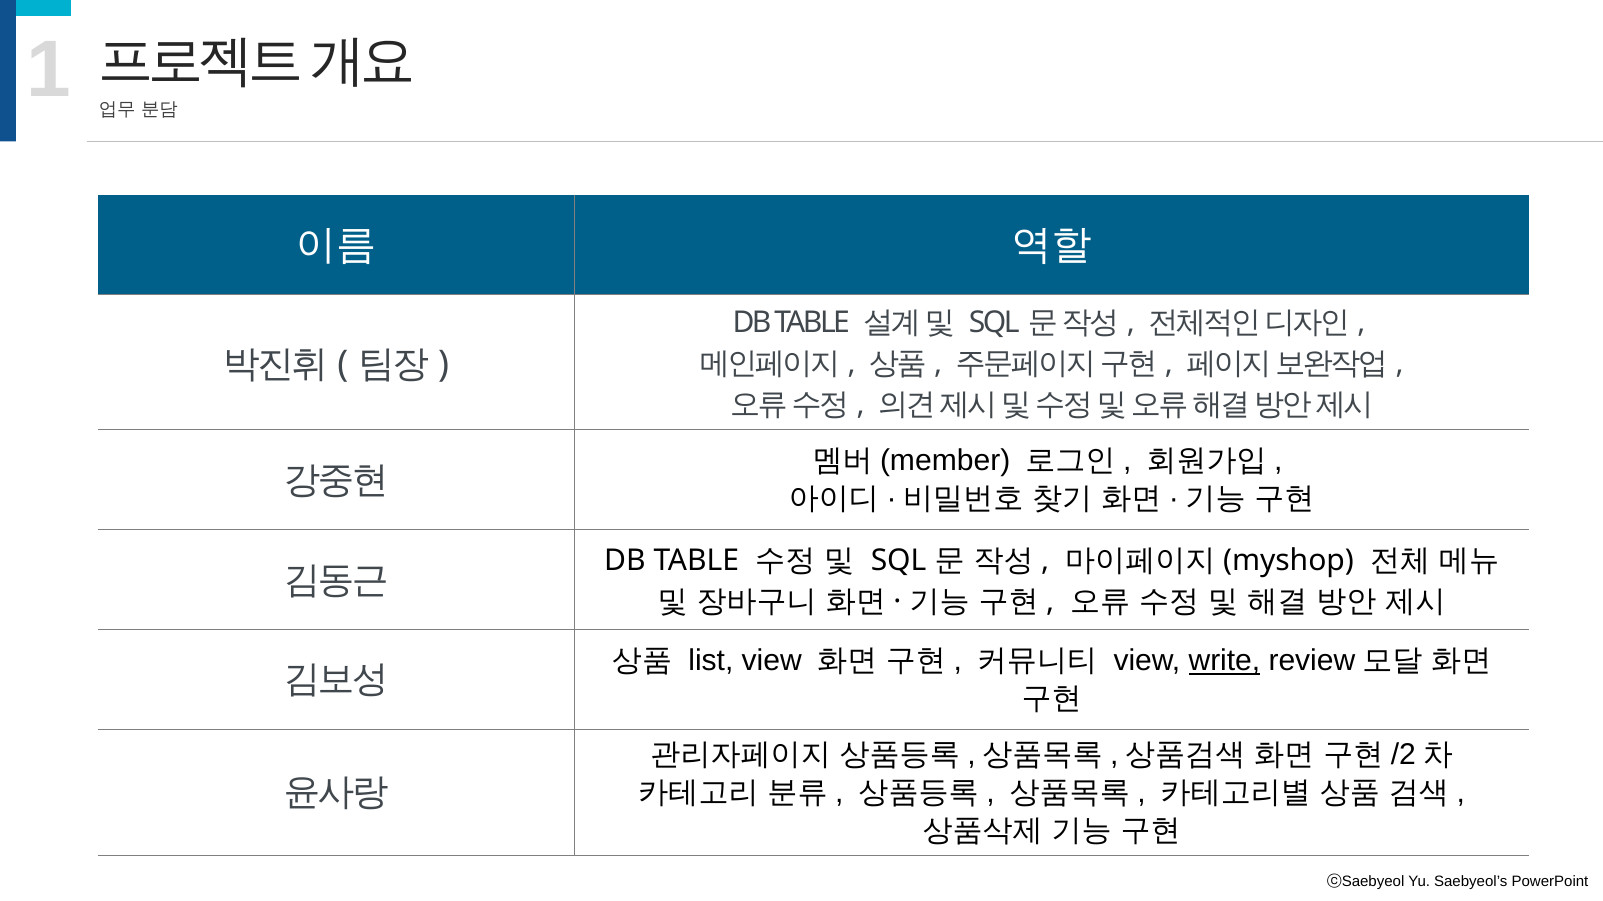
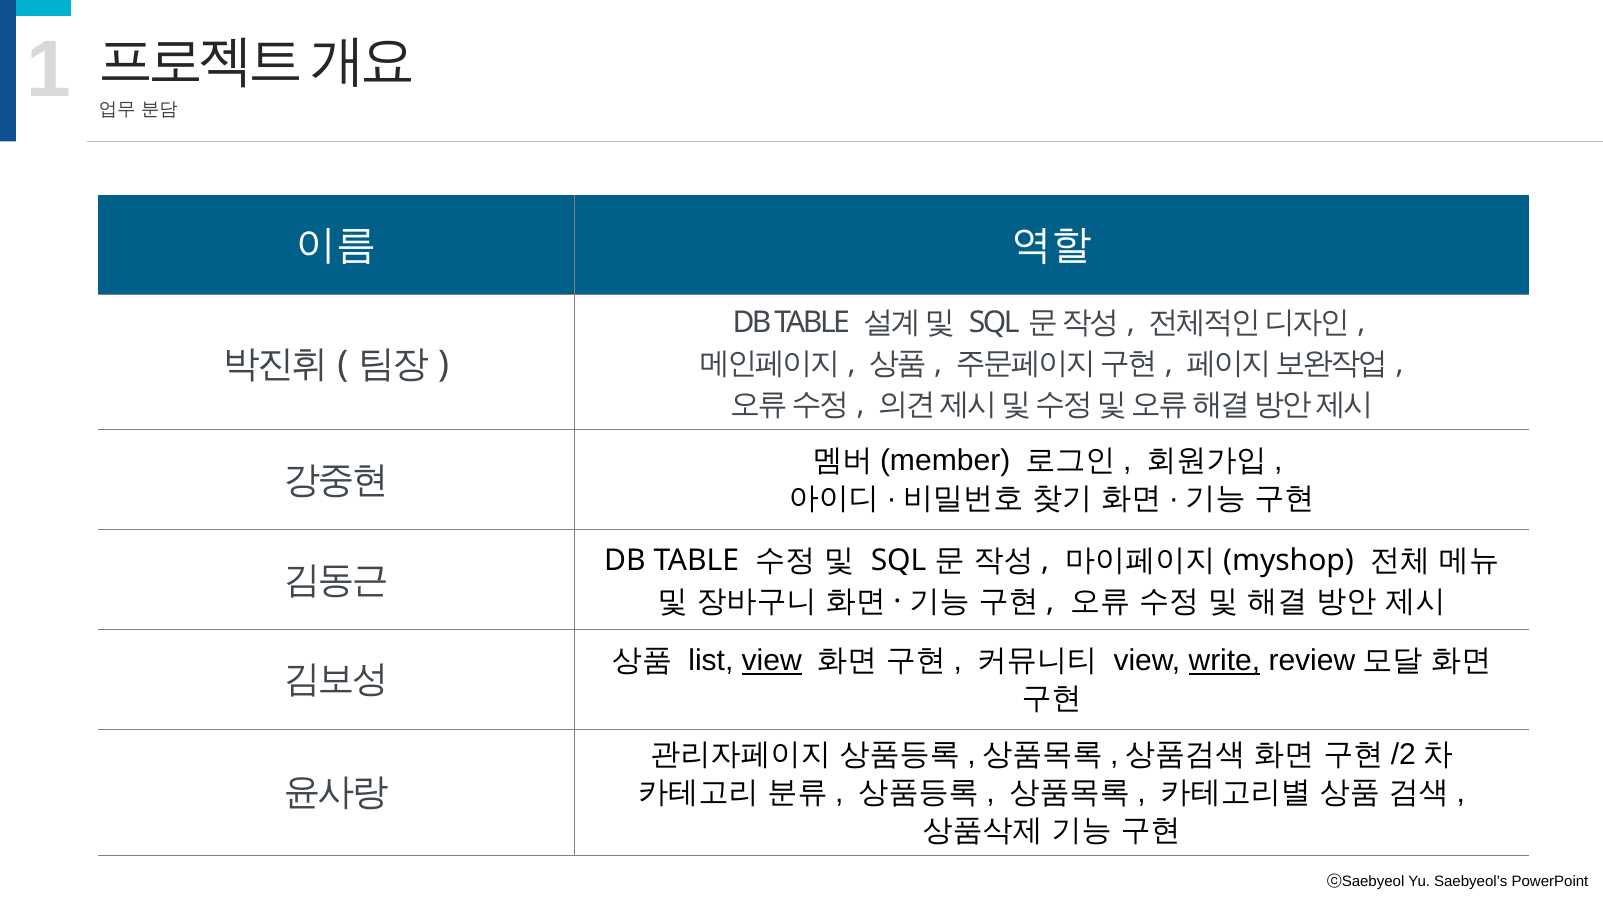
view at (772, 661) underline: none -> present
